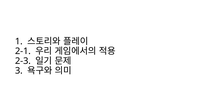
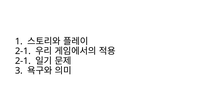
2-3 at (23, 61): 2-3 -> 2-1
